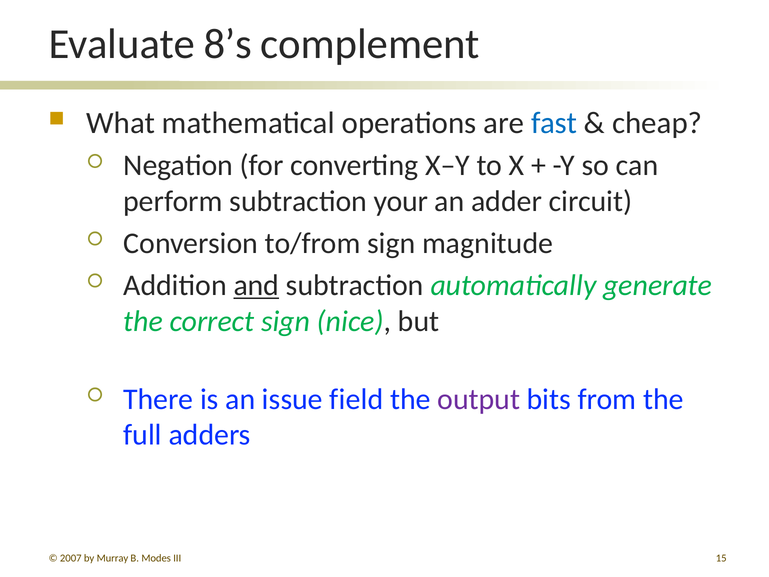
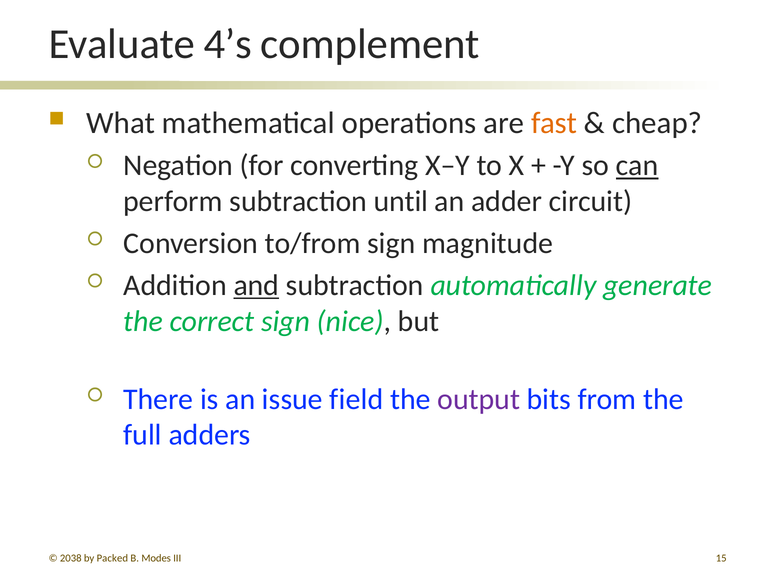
8’s: 8’s -> 4’s
fast colour: blue -> orange
can underline: none -> present
your: your -> until
2007: 2007 -> 2038
Murray: Murray -> Packed
